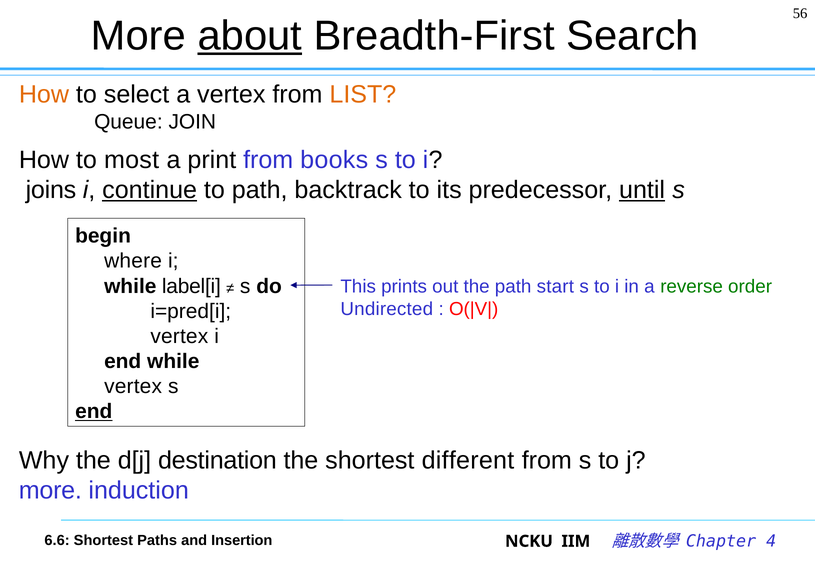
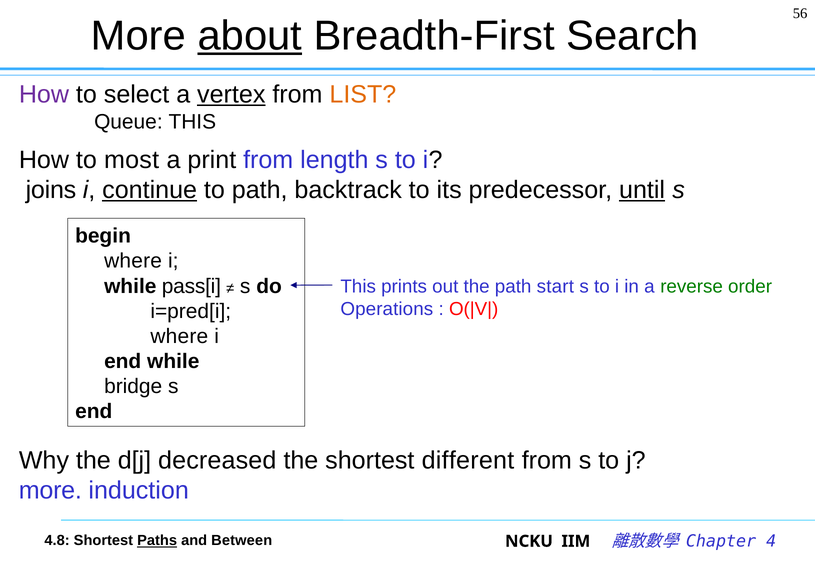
How at (44, 95) colour: orange -> purple
vertex at (231, 95) underline: none -> present
Queue JOIN: JOIN -> THIS
books: books -> length
label[i: label[i -> pass[i
Undirected: Undirected -> Operations
vertex at (179, 336): vertex -> where
vertex at (133, 387): vertex -> bridge
end at (94, 412) underline: present -> none
destination: destination -> decreased
6.6: 6.6 -> 4.8
Paths underline: none -> present
Insertion: Insertion -> Between
